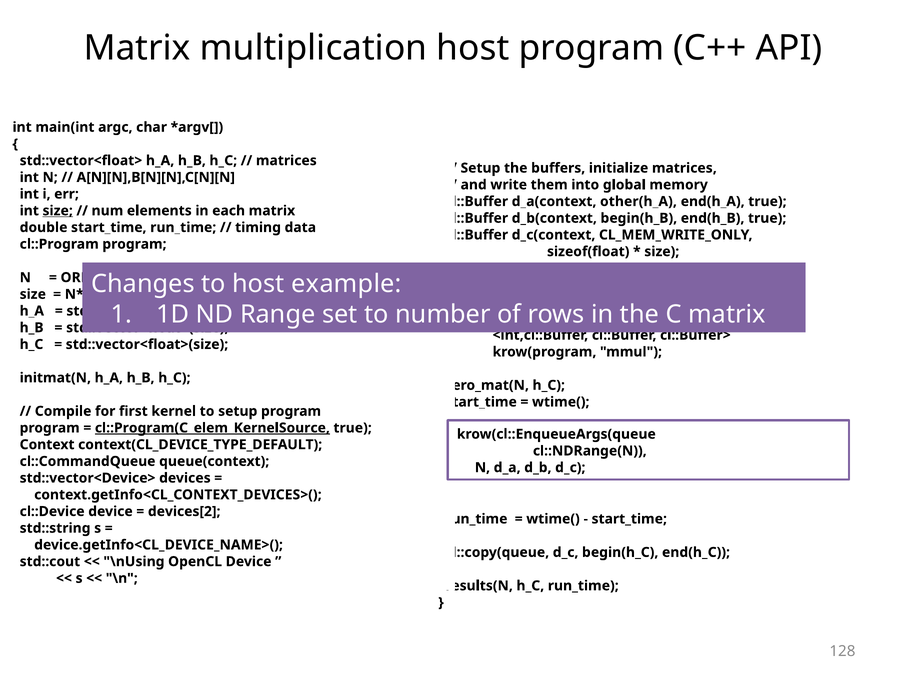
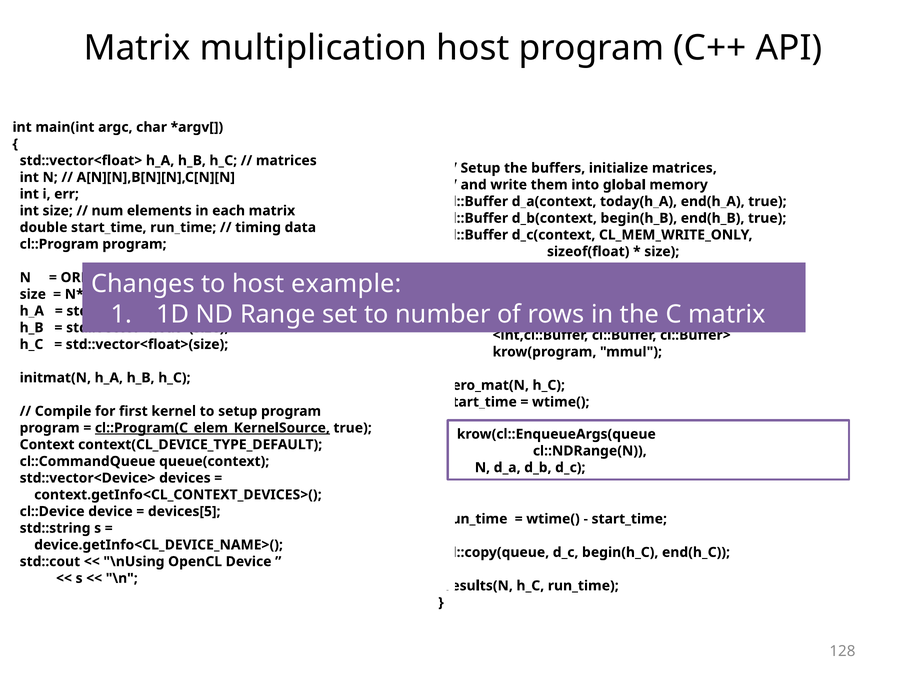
other(h_A: other(h_A -> today(h_A
size at (58, 211) underline: present -> none
devices[2: devices[2 -> devices[5
